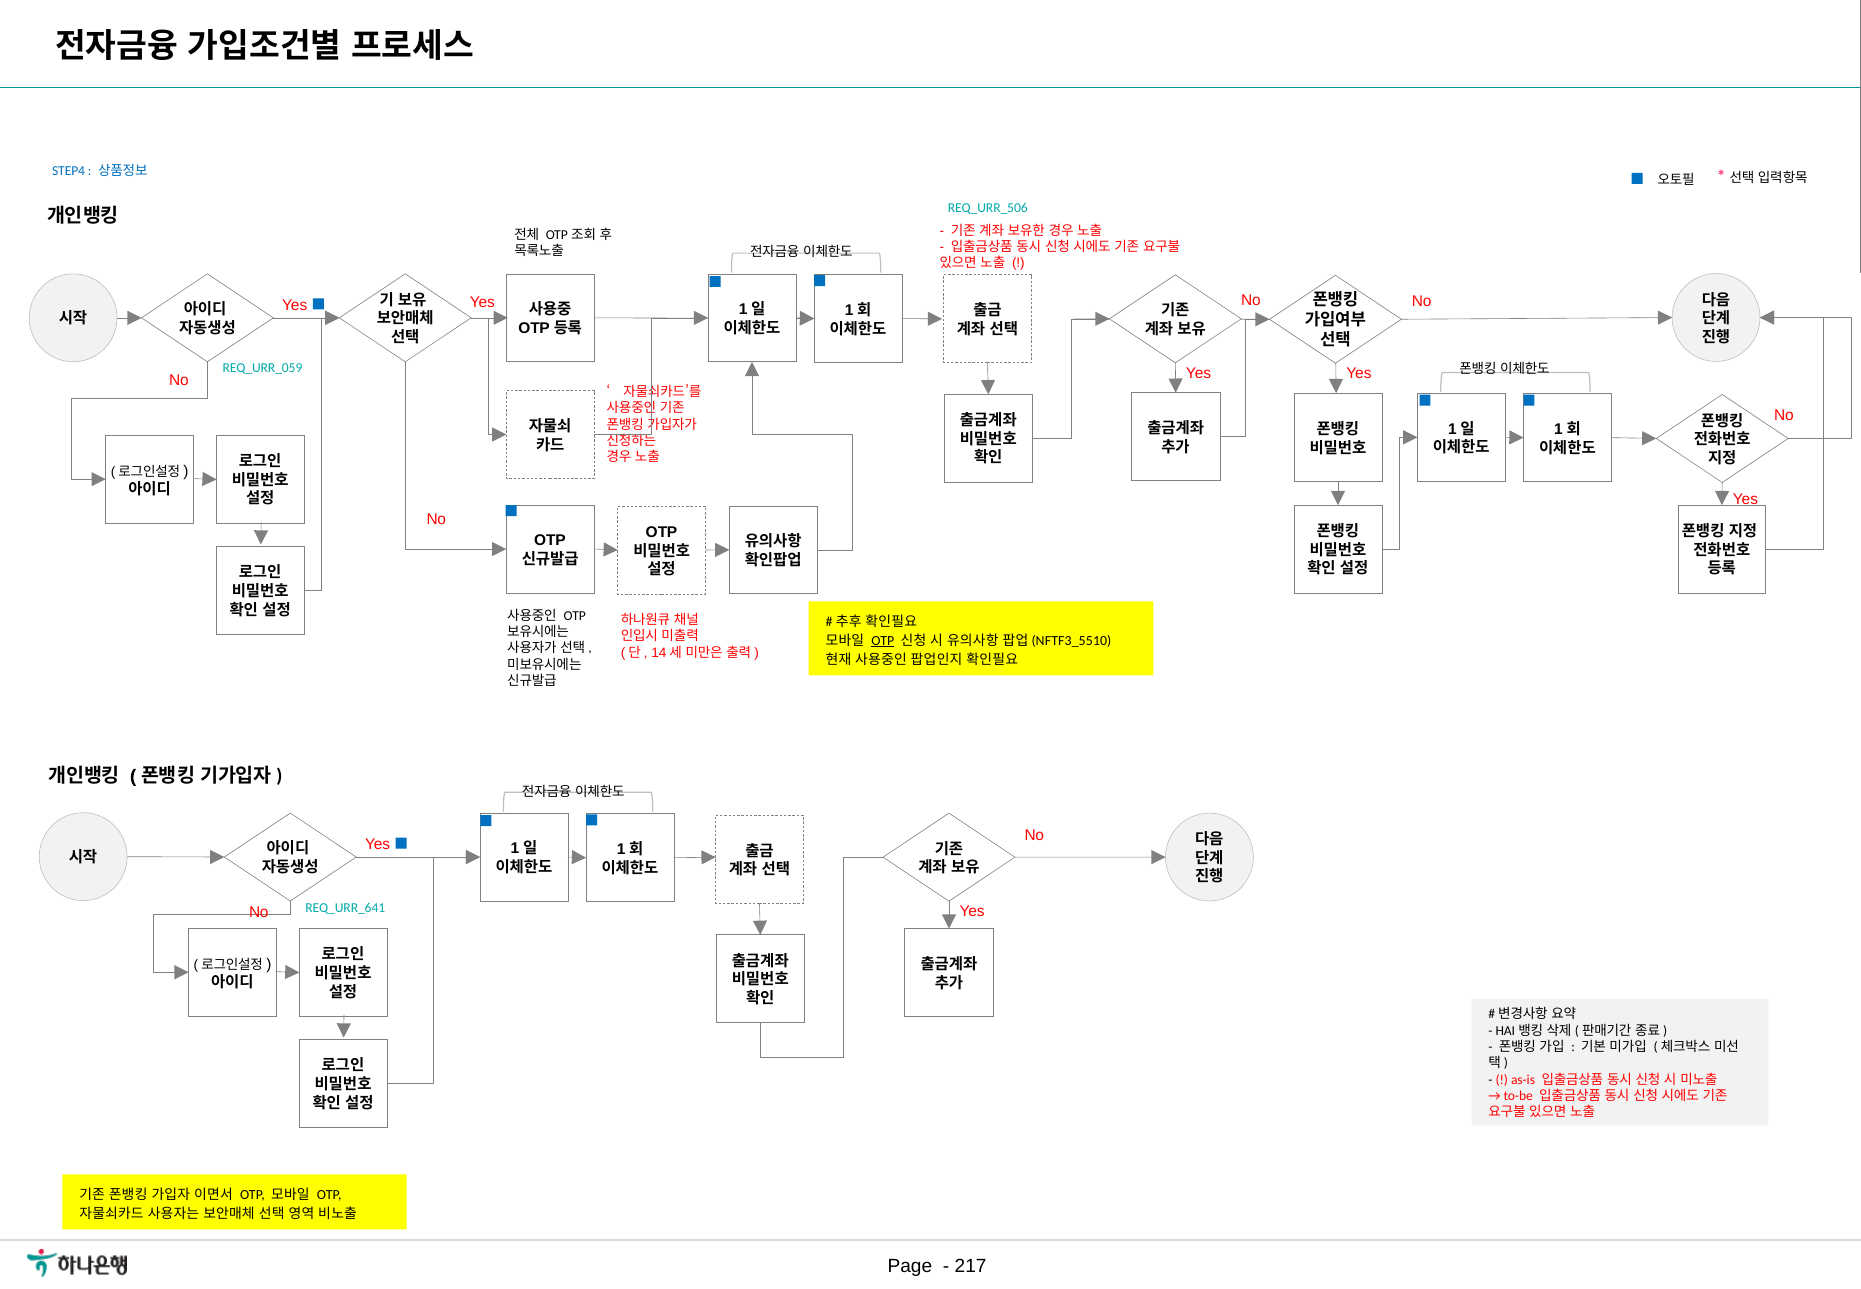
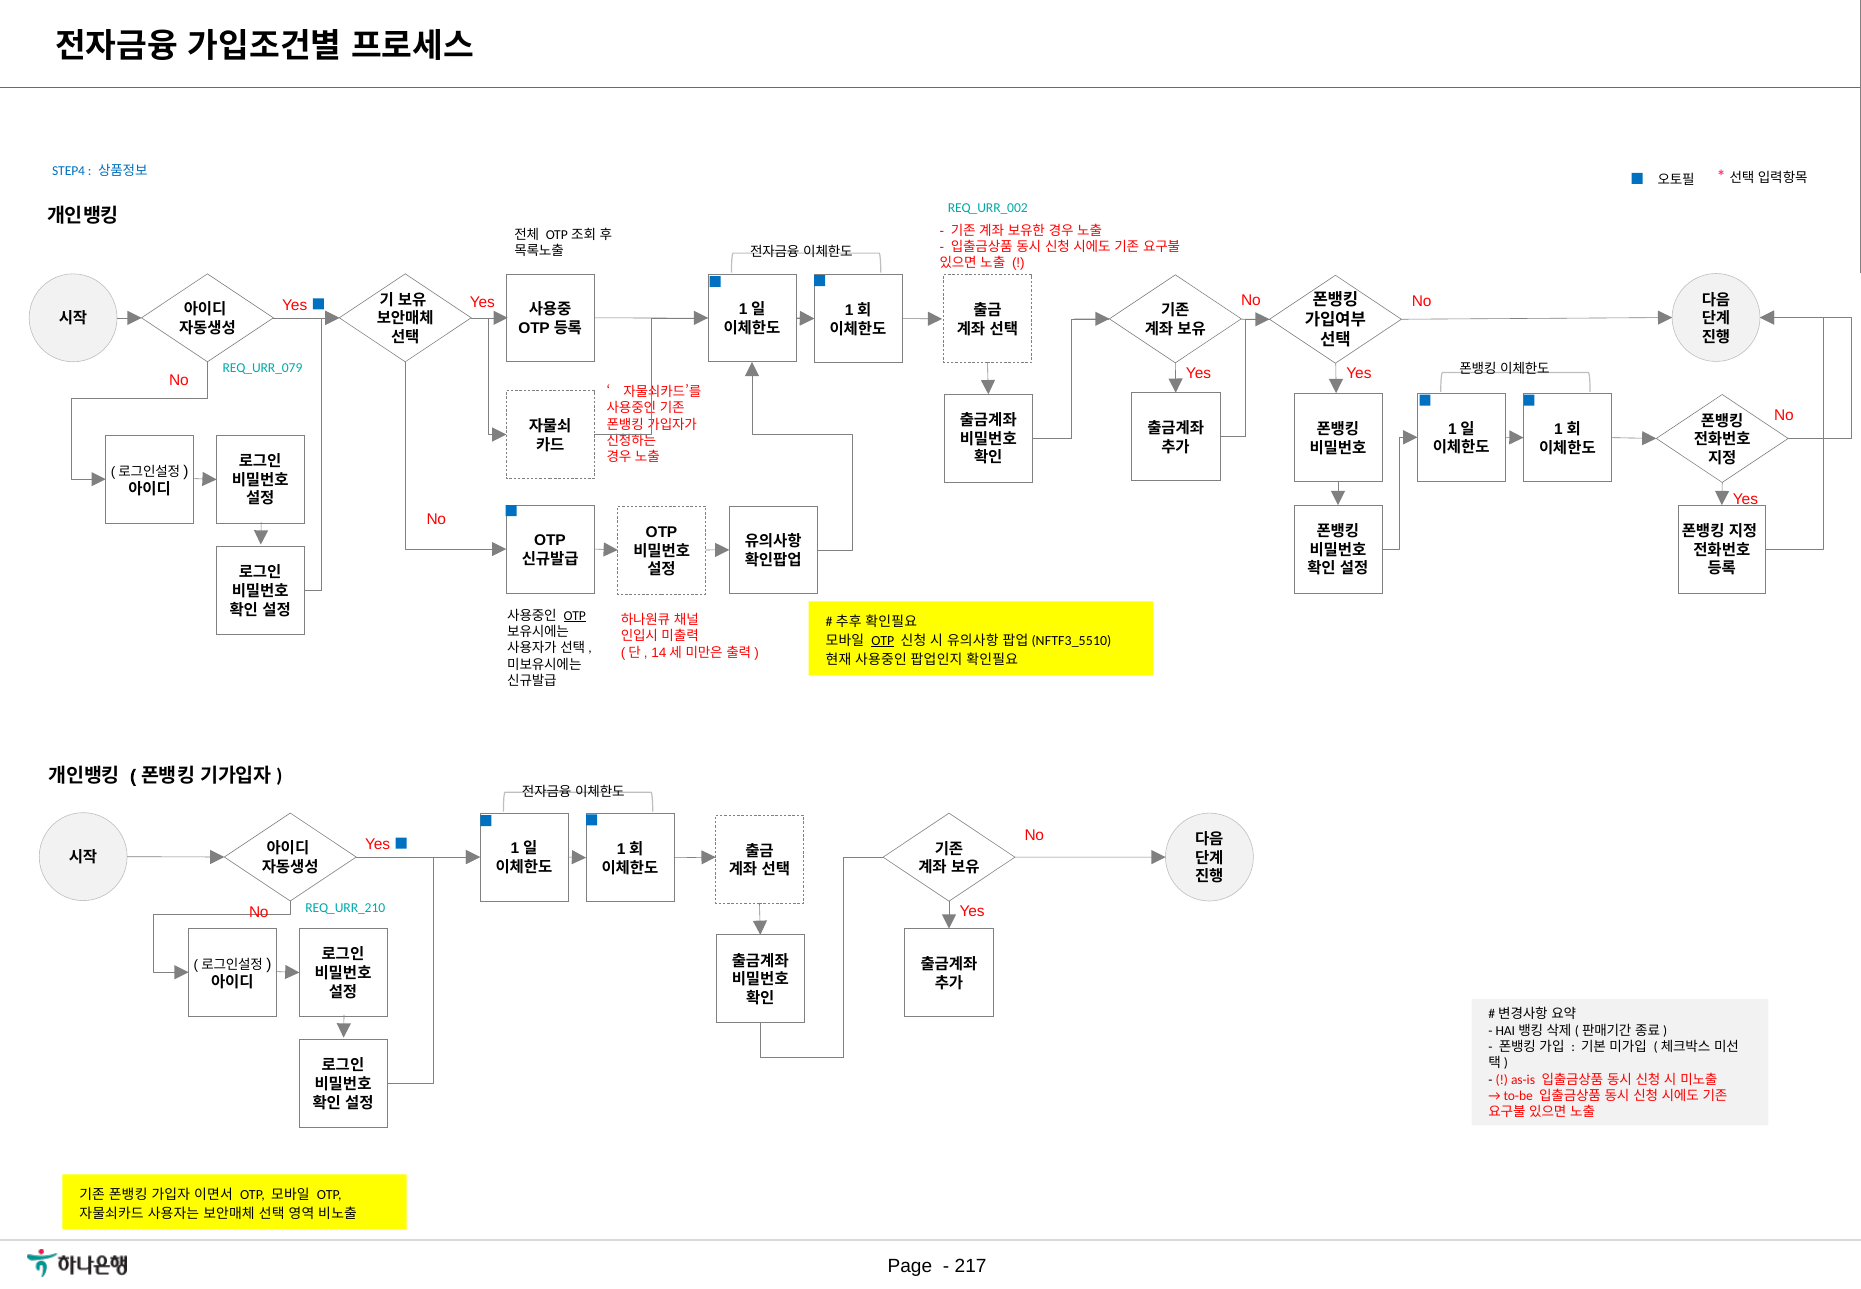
REQ_URR_506: REQ_URR_506 -> REQ_URR_002
REQ_URR_059: REQ_URR_059 -> REQ_URR_079
OTP at (575, 615) underline: none -> present
REQ_URR_641: REQ_URR_641 -> REQ_URR_210
